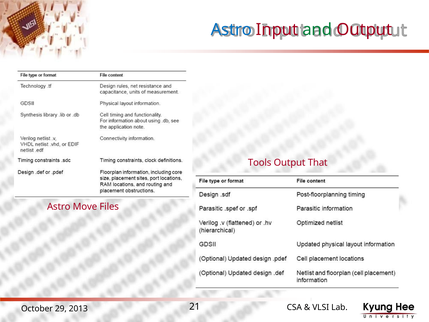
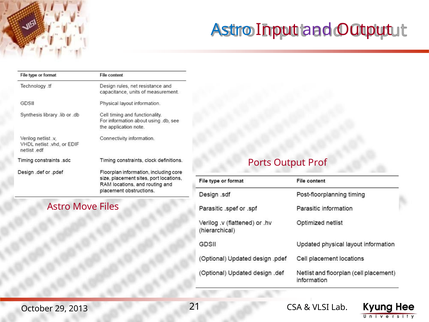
and colour: green -> purple
Tools: Tools -> Ports
That: That -> Prof
